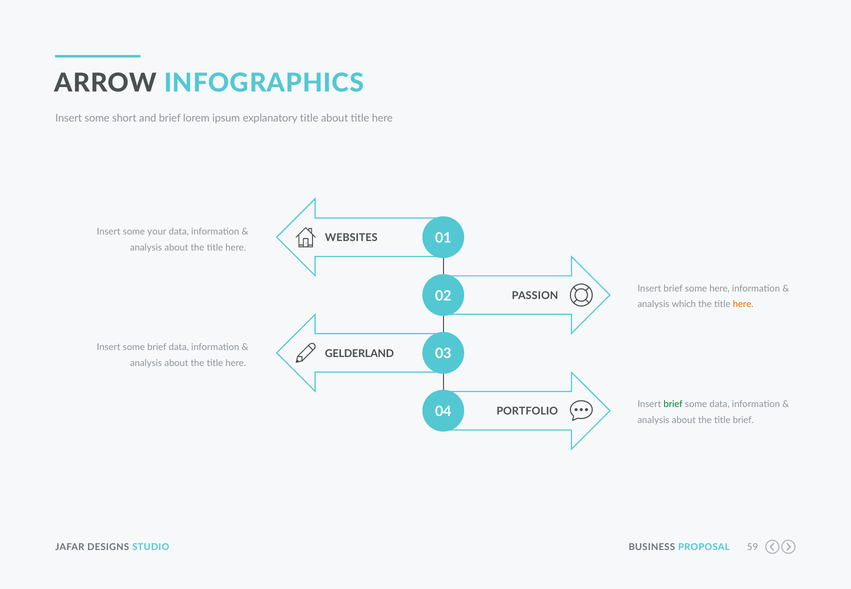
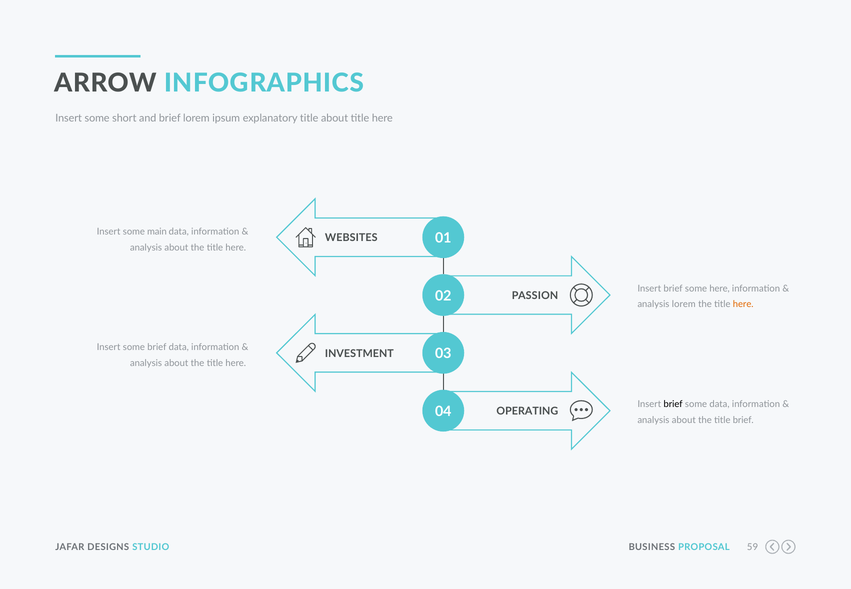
your: your -> main
analysis which: which -> lorem
GELDERLAND: GELDERLAND -> INVESTMENT
brief at (673, 404) colour: green -> black
PORTFOLIO: PORTFOLIO -> OPERATING
